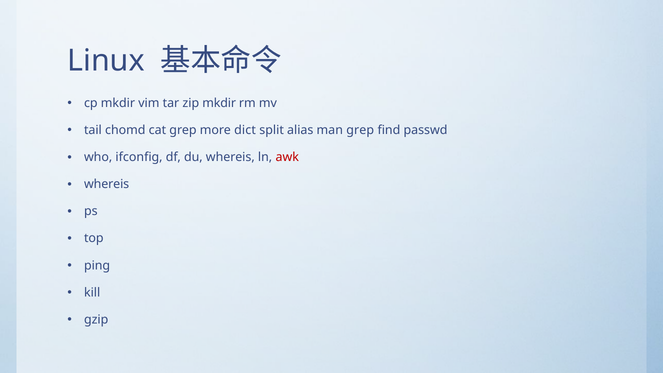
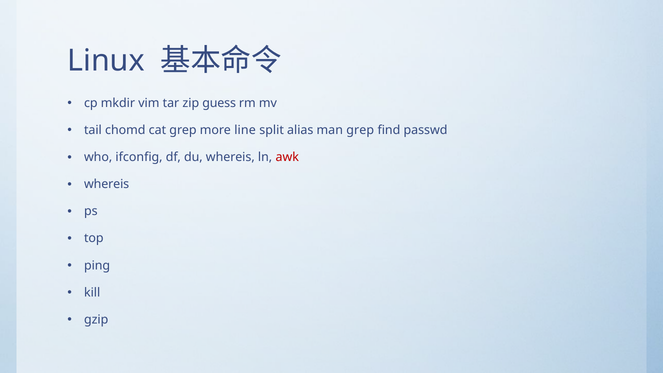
zip mkdir: mkdir -> guess
dict: dict -> line
